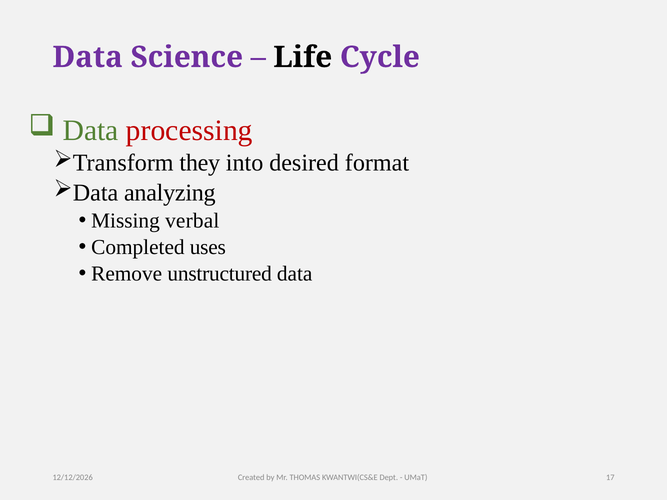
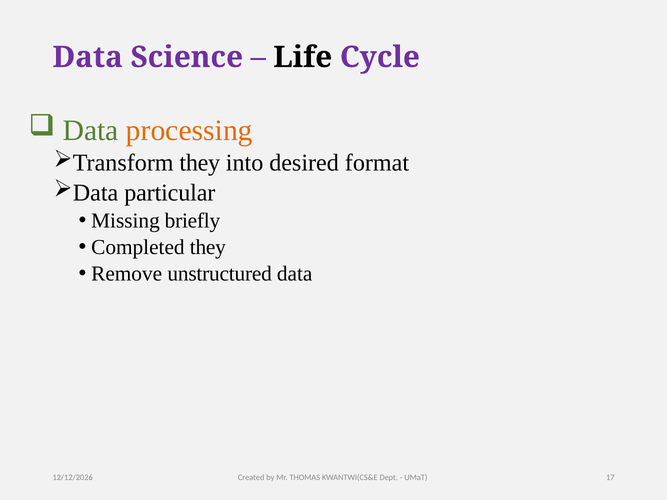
processing colour: red -> orange
analyzing: analyzing -> particular
verbal: verbal -> briefly
Completed uses: uses -> they
